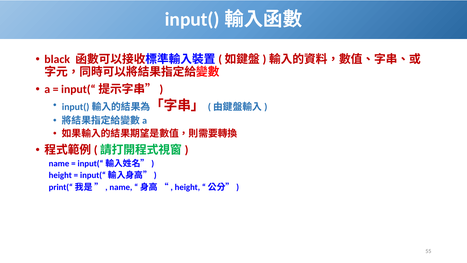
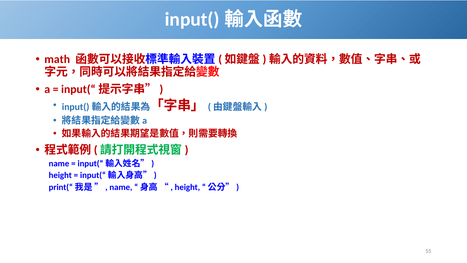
black: black -> math
